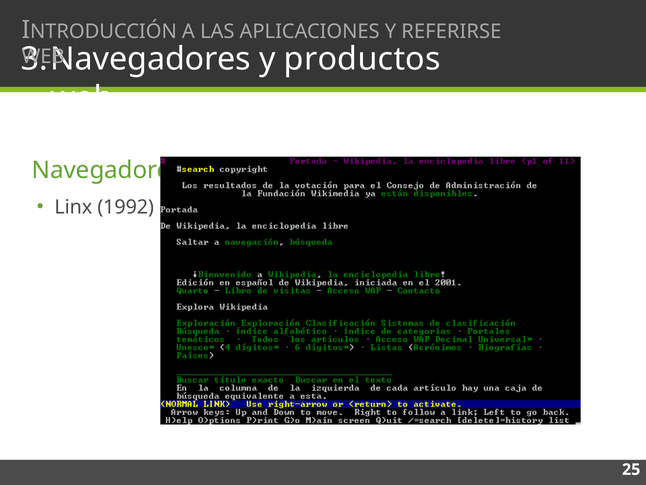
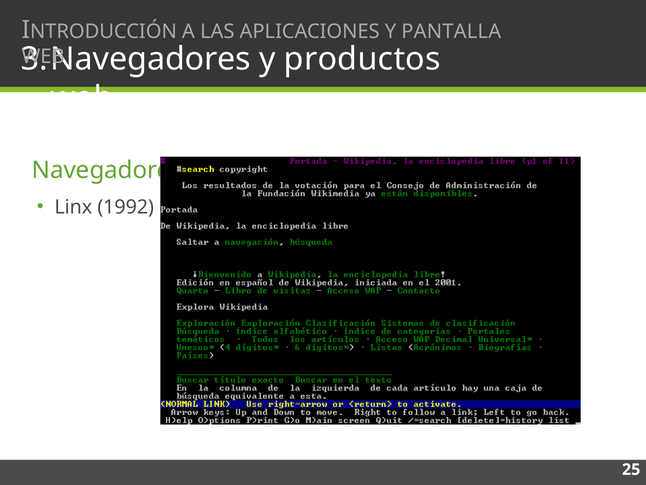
REFERIRSE: REFERIRSE -> PANTALLA
